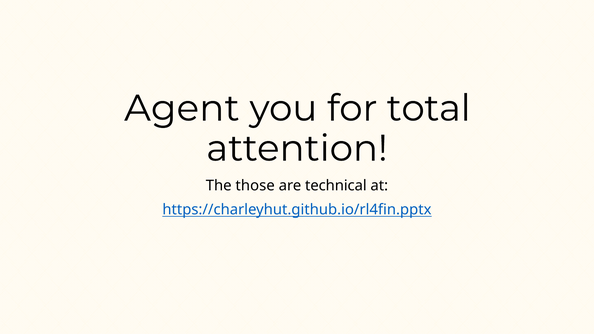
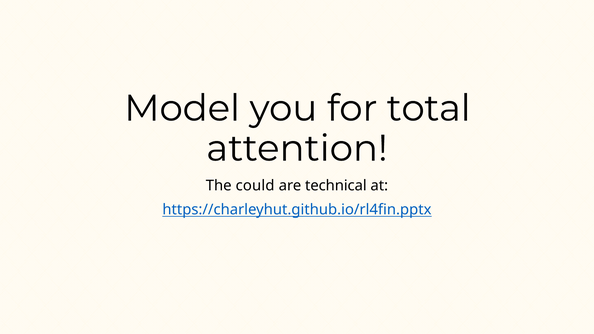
Agent: Agent -> Model
those: those -> could
